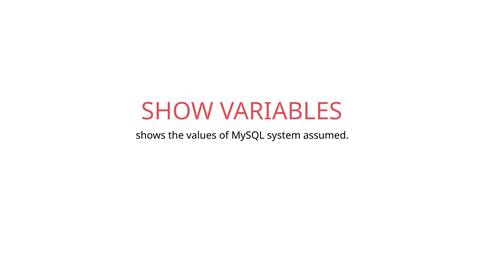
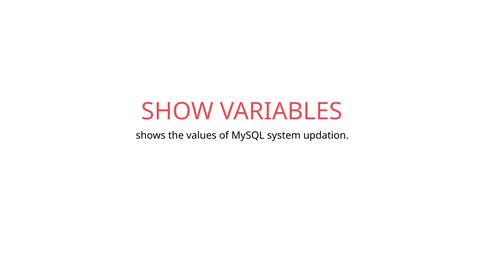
assumed: assumed -> updation
